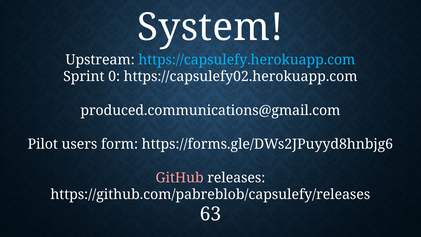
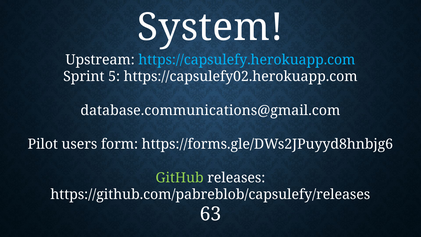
0: 0 -> 5
produced.communications@gmail.com: produced.communications@gmail.com -> database.communications@gmail.com
GitHub colour: pink -> light green
